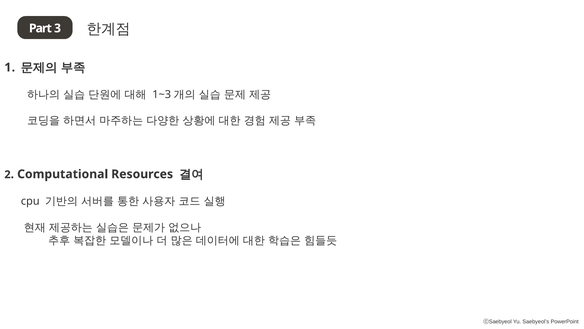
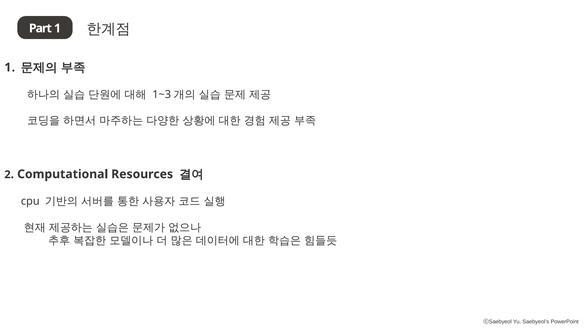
Part 3: 3 -> 1
